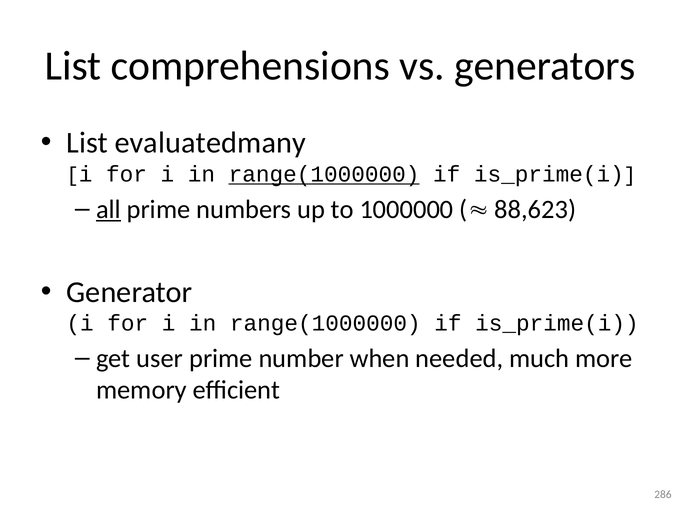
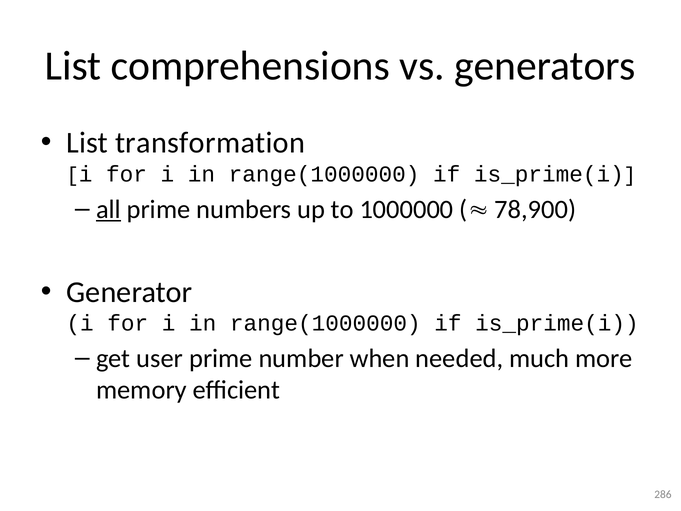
evaluatedmany: evaluatedmany -> transformation
range(1000000 at (324, 174) underline: present -> none
88,623: 88,623 -> 78,900
